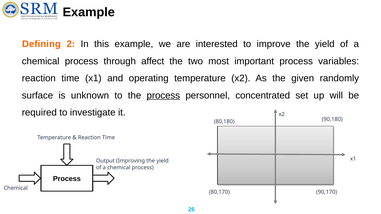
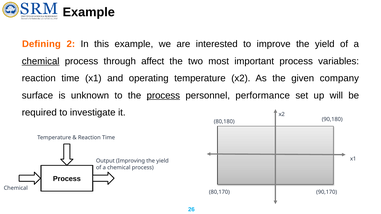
chemical at (41, 61) underline: none -> present
randomly: randomly -> company
concentrated: concentrated -> performance
